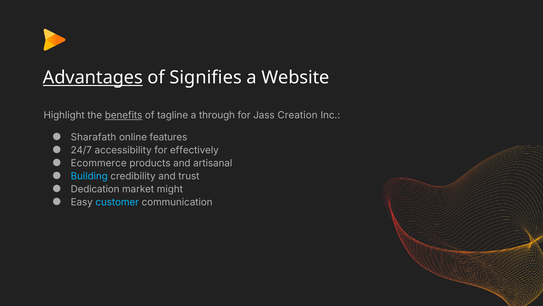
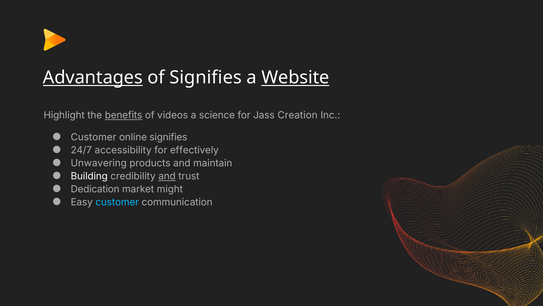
Website underline: none -> present
tagline: tagline -> videos
through: through -> science
Sharafath at (94, 137): Sharafath -> Customer
online features: features -> signifies
Ecommerce: Ecommerce -> Unwavering
artisanal: artisanal -> maintain
Building colour: light blue -> white
and at (167, 176) underline: none -> present
